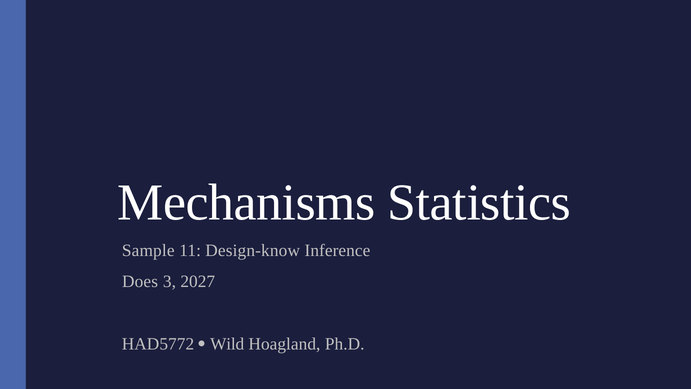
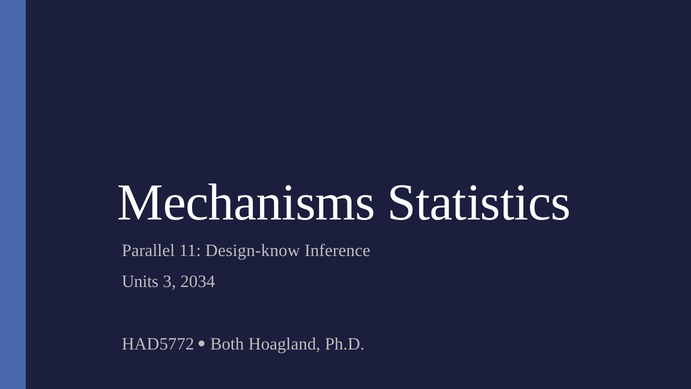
Sample: Sample -> Parallel
Does: Does -> Units
2027: 2027 -> 2034
Wild: Wild -> Both
